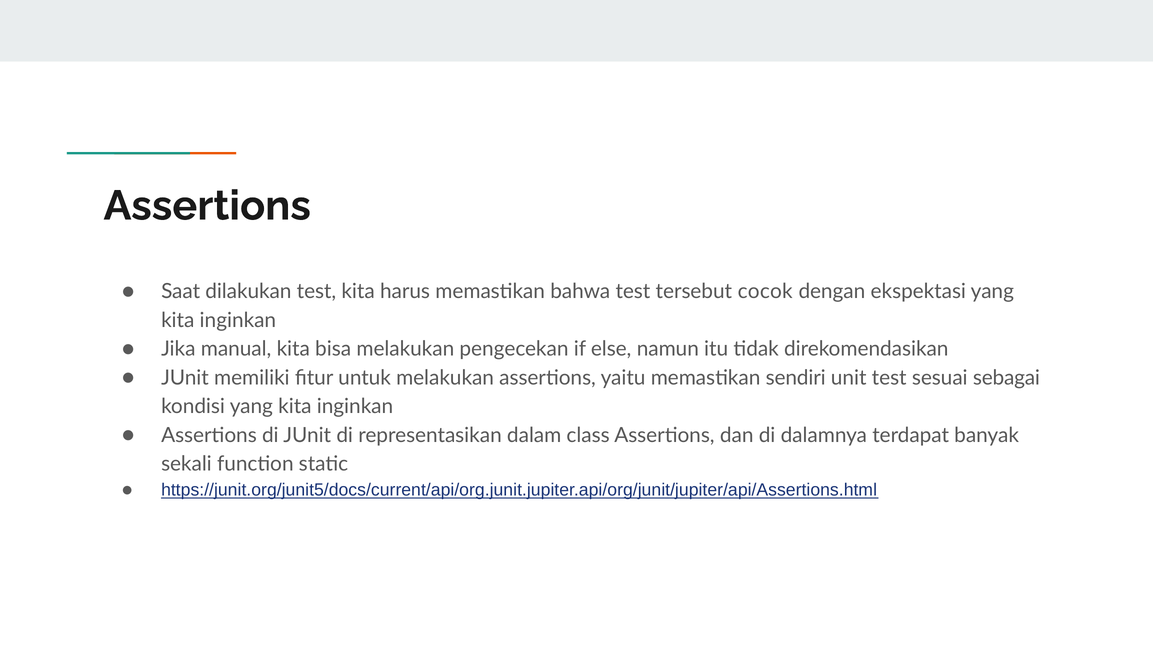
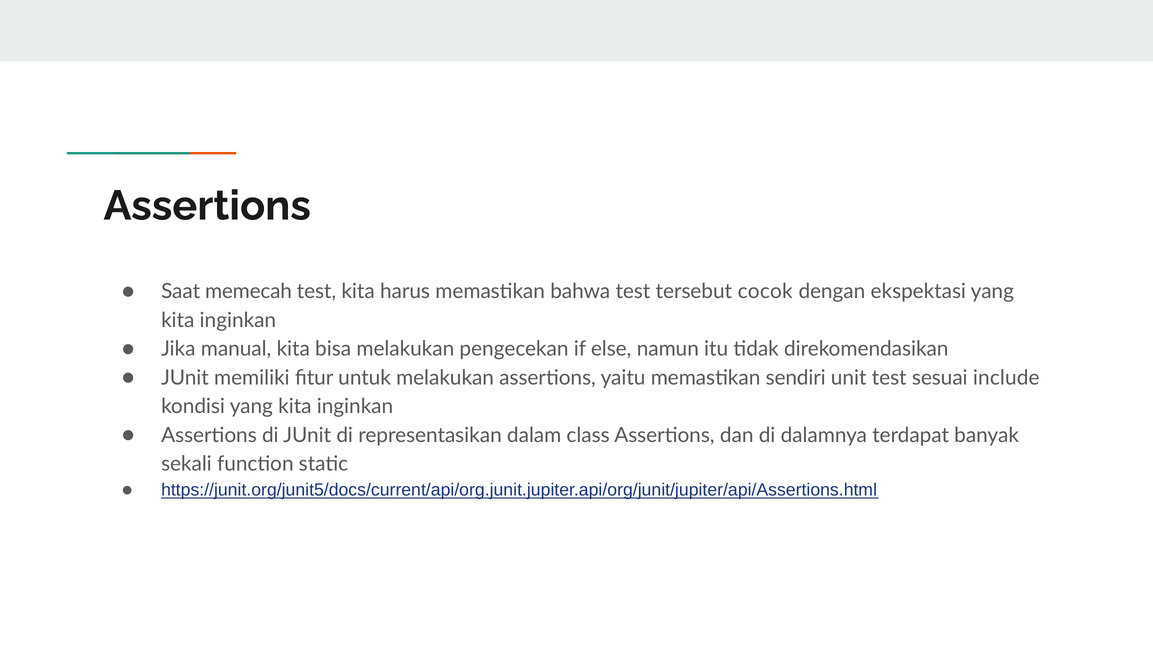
dilakukan: dilakukan -> memecah
sebagai: sebagai -> include
